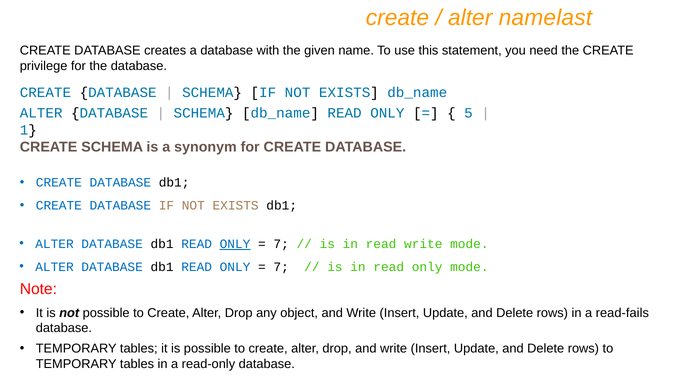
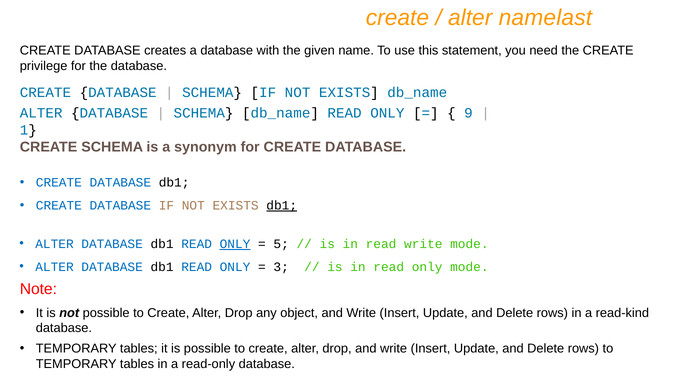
5: 5 -> 9
db1 at (282, 206) underline: none -> present
7 at (281, 244): 7 -> 5
7 at (281, 267): 7 -> 3
read-fails: read-fails -> read-kind
